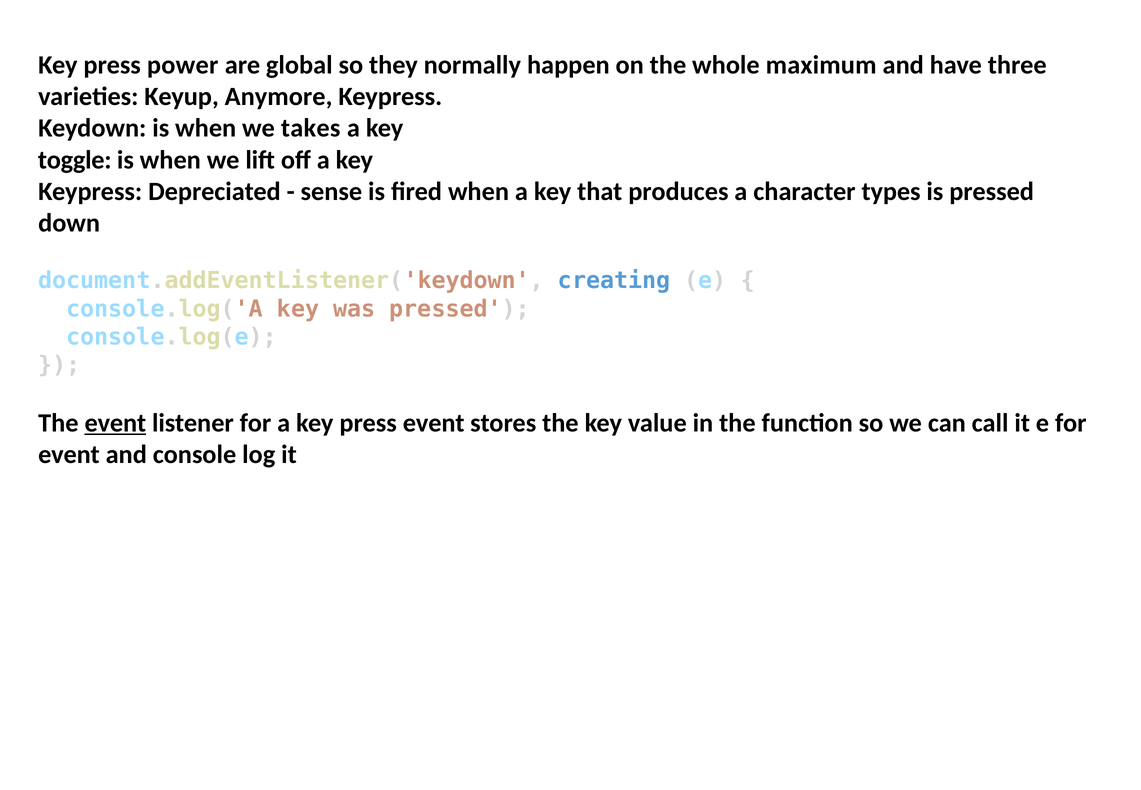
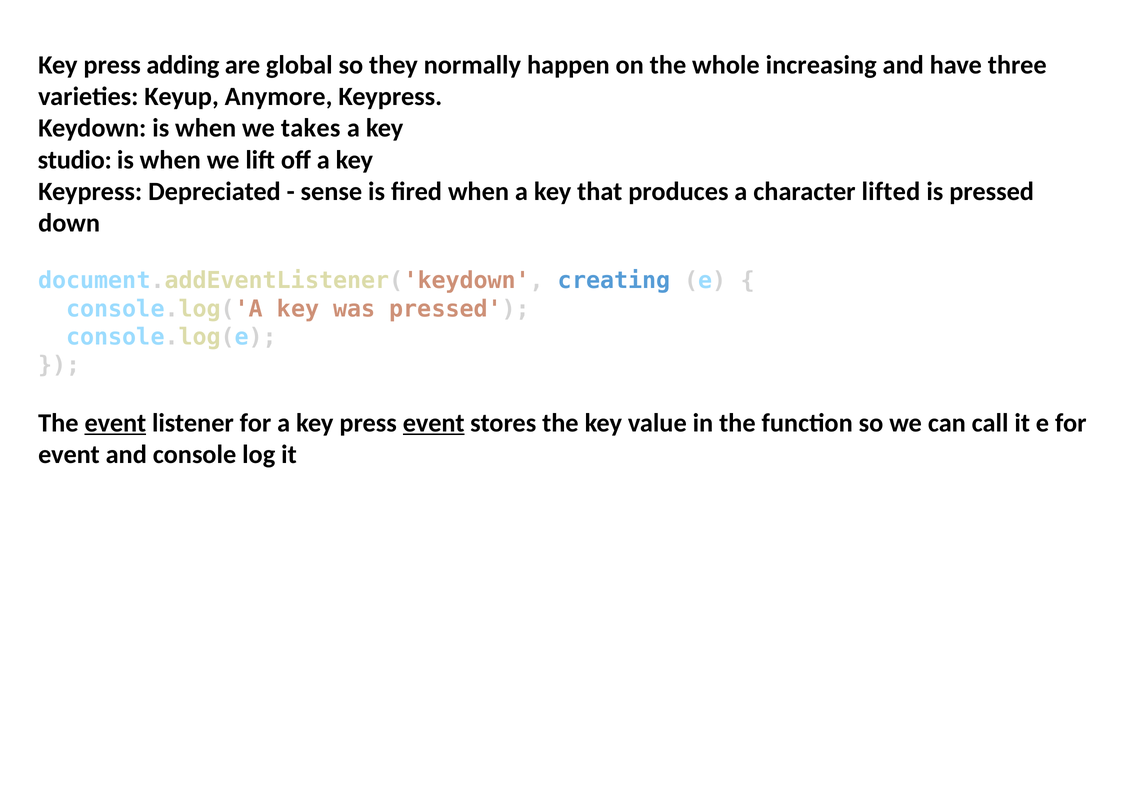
power: power -> adding
maximum: maximum -> increasing
toggle: toggle -> studio
types: types -> lifted
event at (434, 423) underline: none -> present
